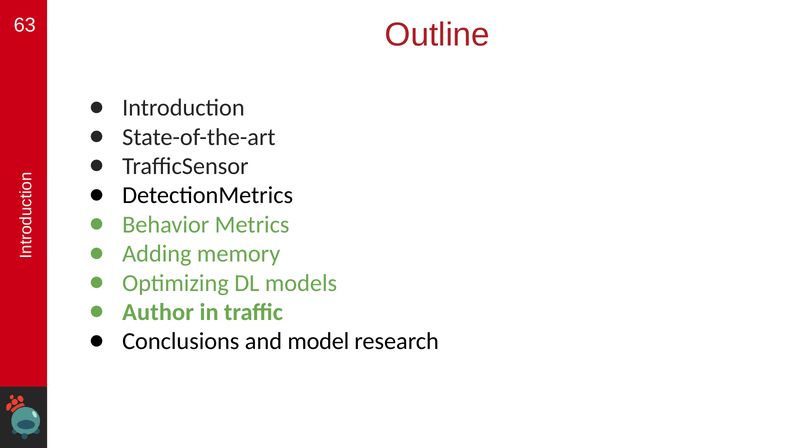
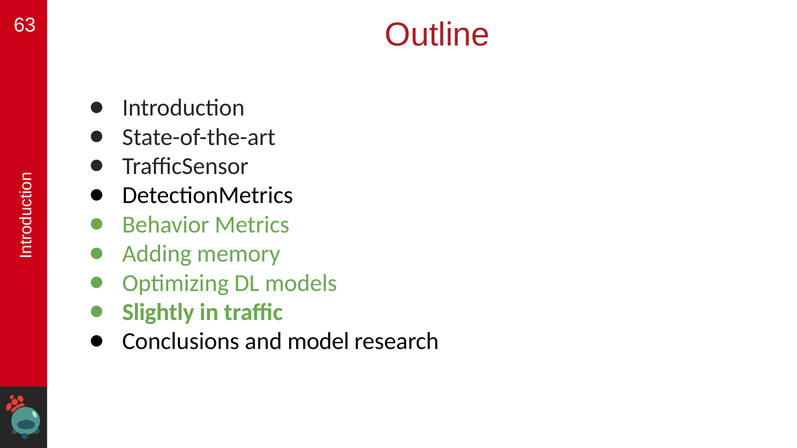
Author: Author -> Slightly
